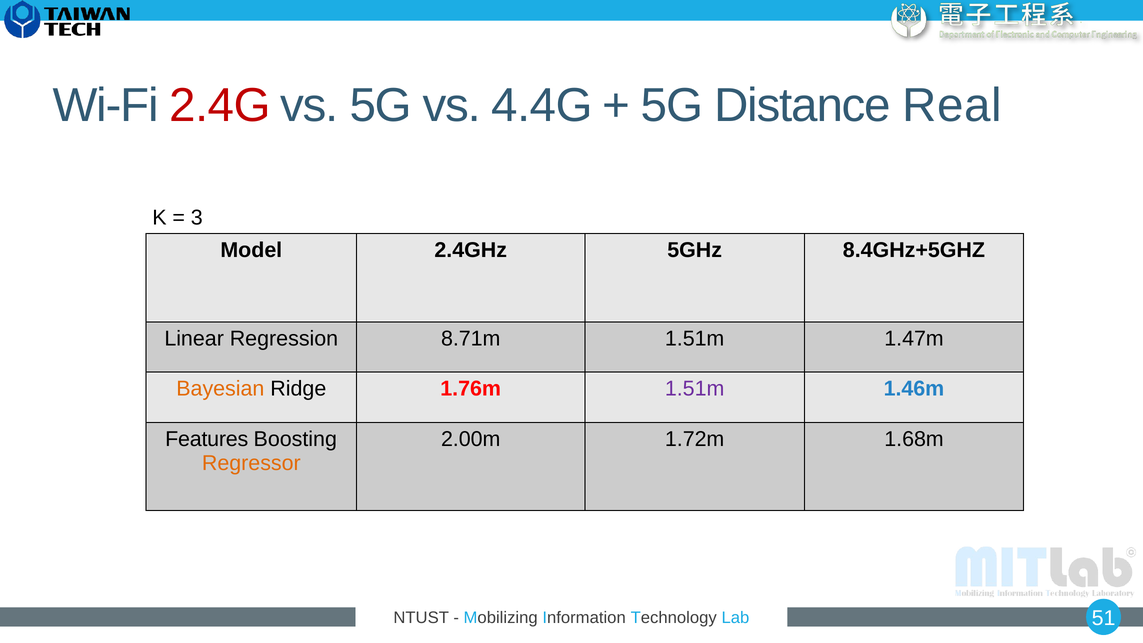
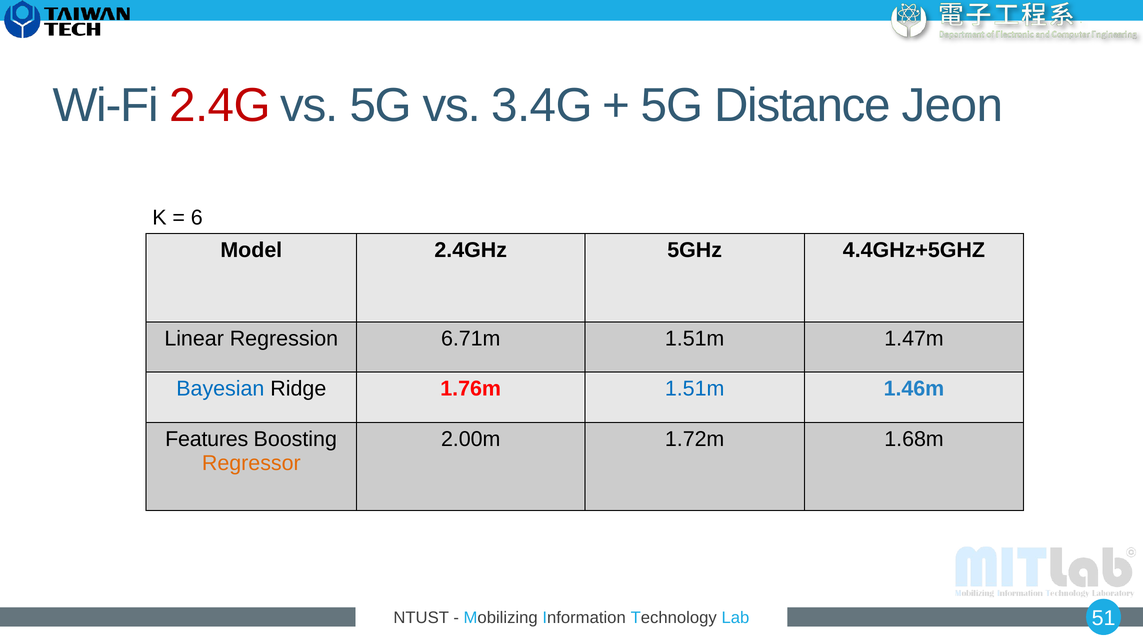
4.4G: 4.4G -> 3.4G
Real: Real -> Jeon
3: 3 -> 6
8.4GHz+5GHZ: 8.4GHz+5GHZ -> 4.4GHz+5GHZ
8.71m: 8.71m -> 6.71m
Bayesian colour: orange -> blue
1.51m at (695, 389) colour: purple -> blue
